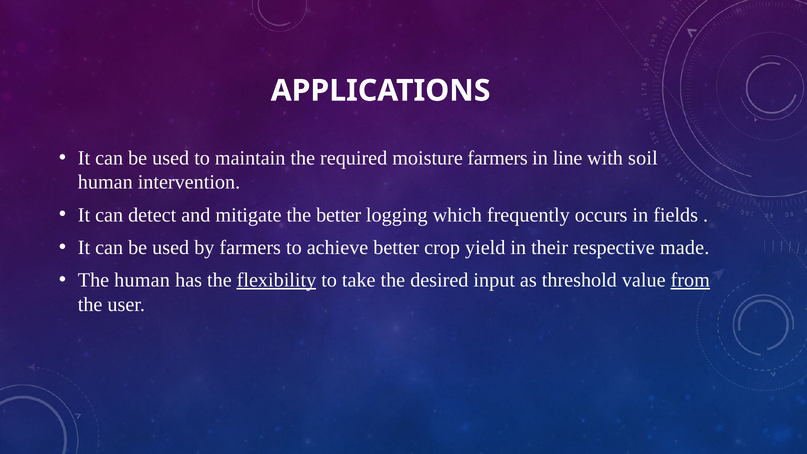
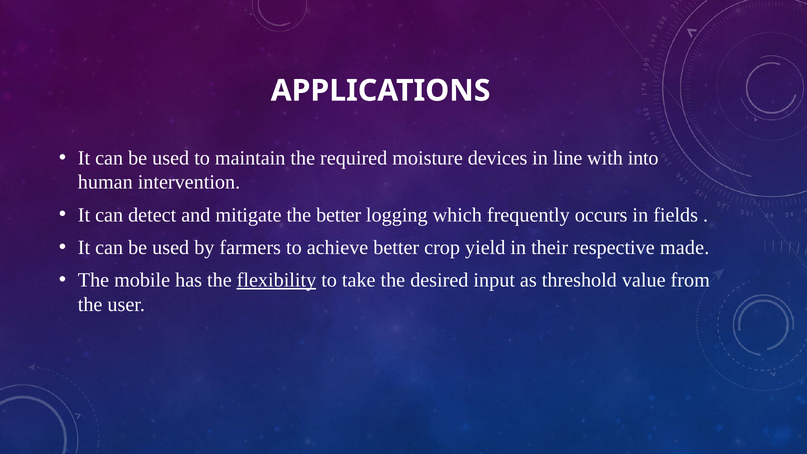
moisture farmers: farmers -> devices
soil: soil -> into
The human: human -> mobile
from underline: present -> none
